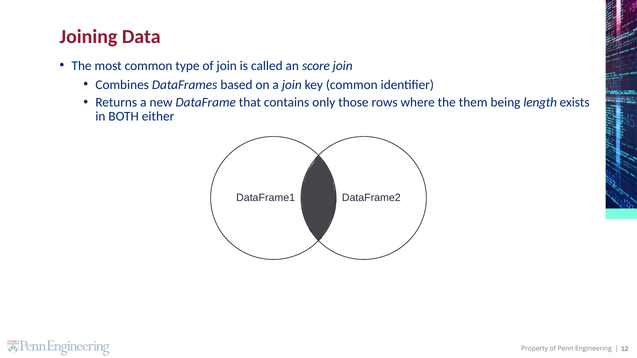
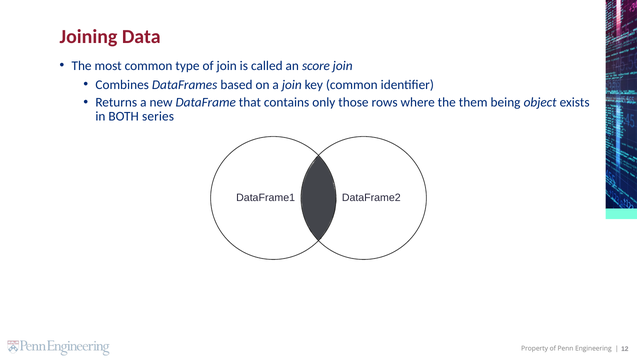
length: length -> object
either: either -> series
